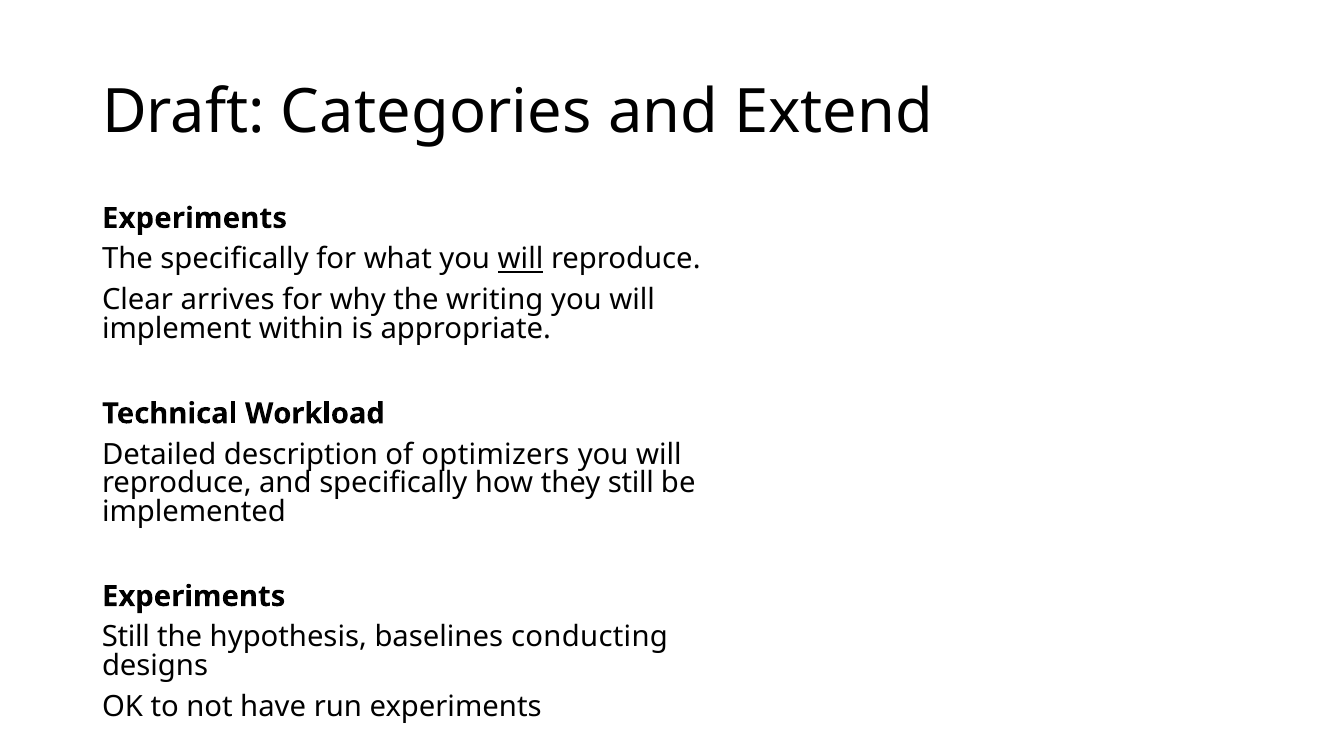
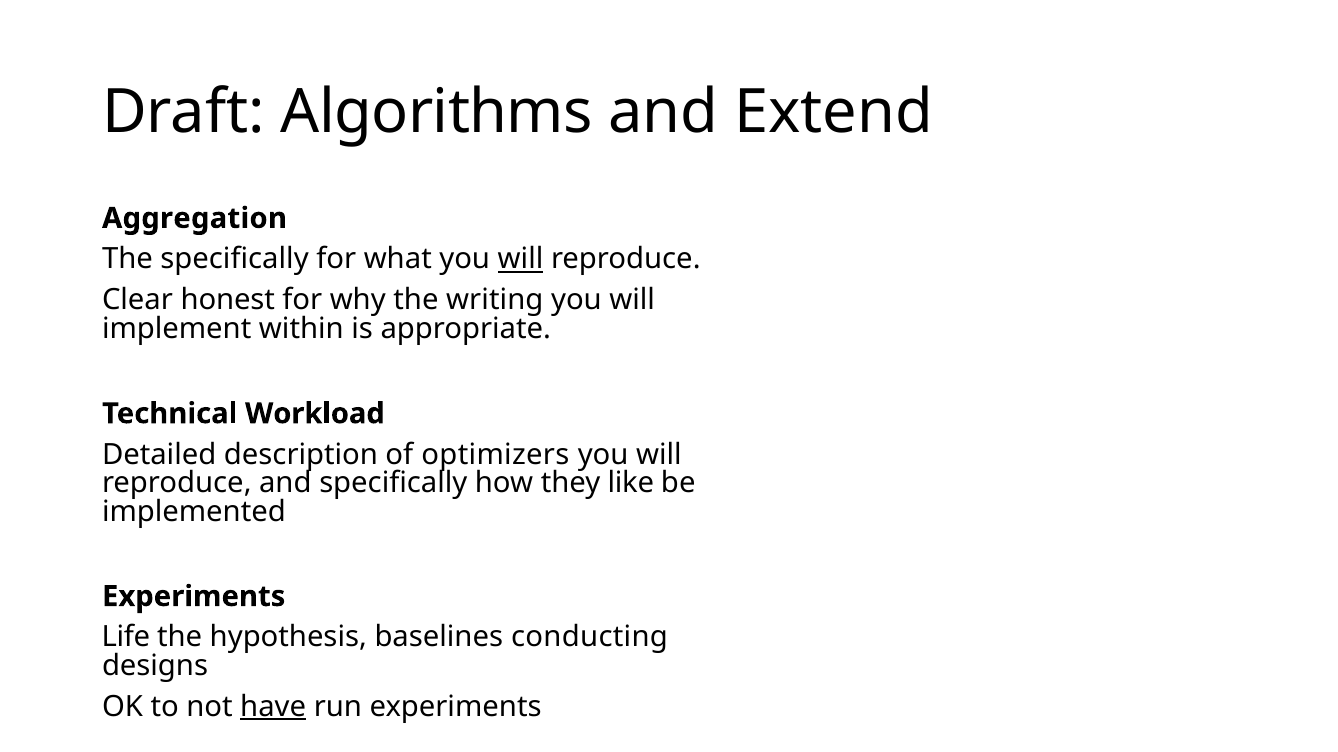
Categories: Categories -> Algorithms
Experiments at (195, 218): Experiments -> Aggregation
arrives: arrives -> honest
they still: still -> like
Still at (126, 638): Still -> Life
have underline: none -> present
